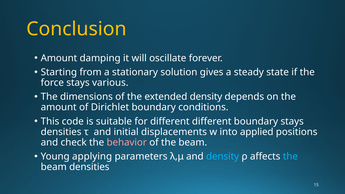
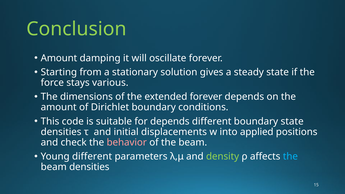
Conclusion colour: yellow -> light green
extended density: density -> forever
for different: different -> depends
boundary stays: stays -> state
Young applying: applying -> different
density at (223, 156) colour: light blue -> light green
